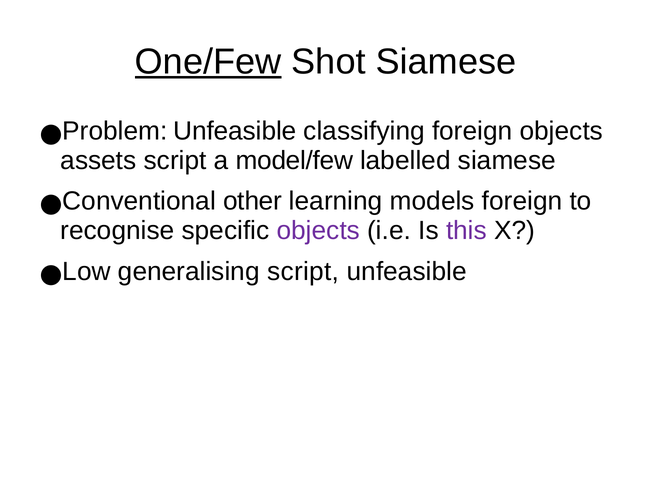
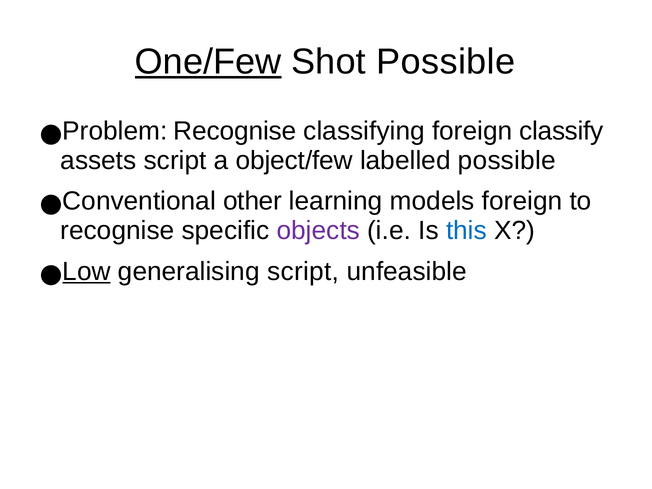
Shot Siamese: Siamese -> Possible
Problem Unfeasible: Unfeasible -> Recognise
foreign objects: objects -> classify
model/few: model/few -> object/few
labelled siamese: siamese -> possible
this colour: purple -> blue
Low underline: none -> present
